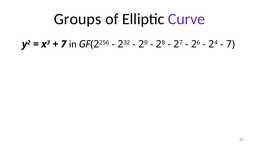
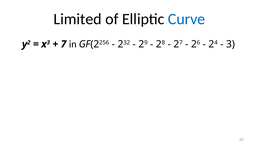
Groups: Groups -> Limited
Curve colour: purple -> blue
7 at (230, 44): 7 -> 3
